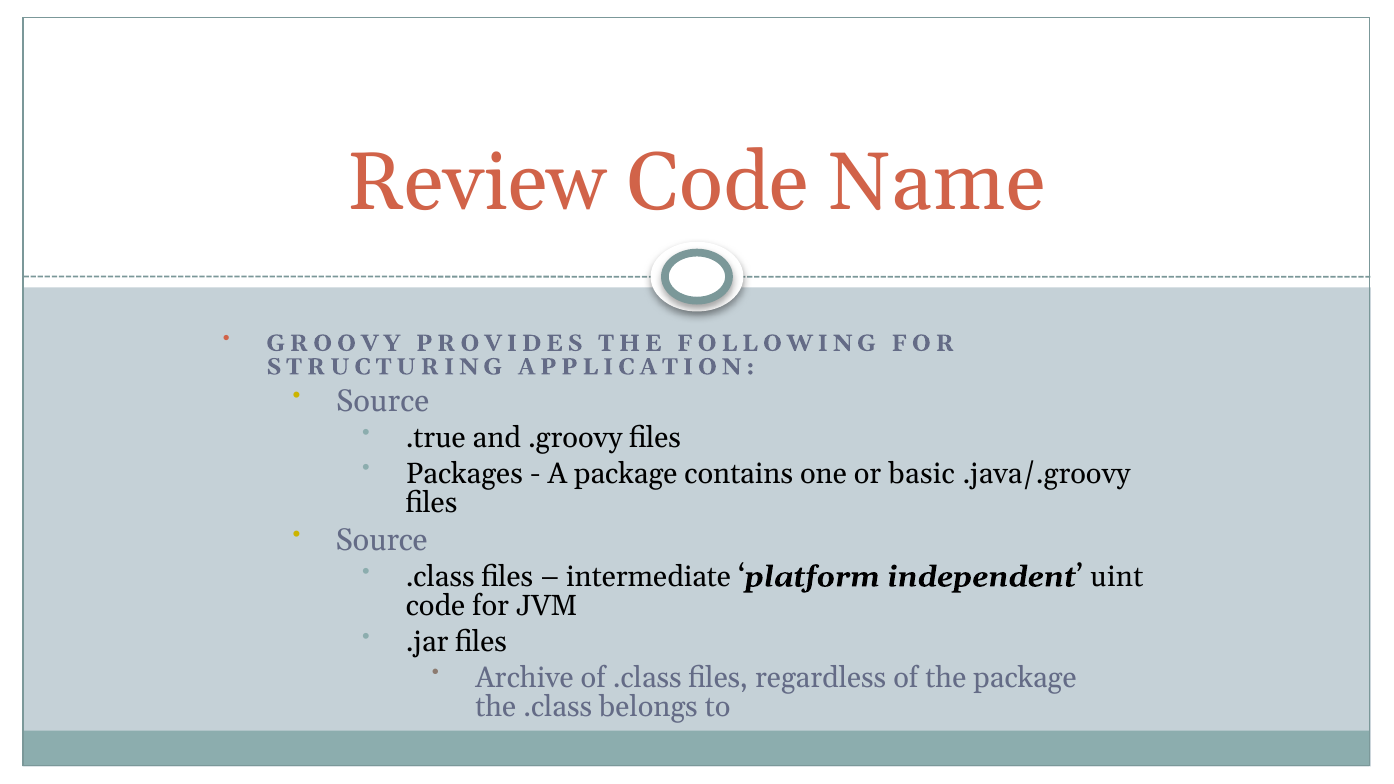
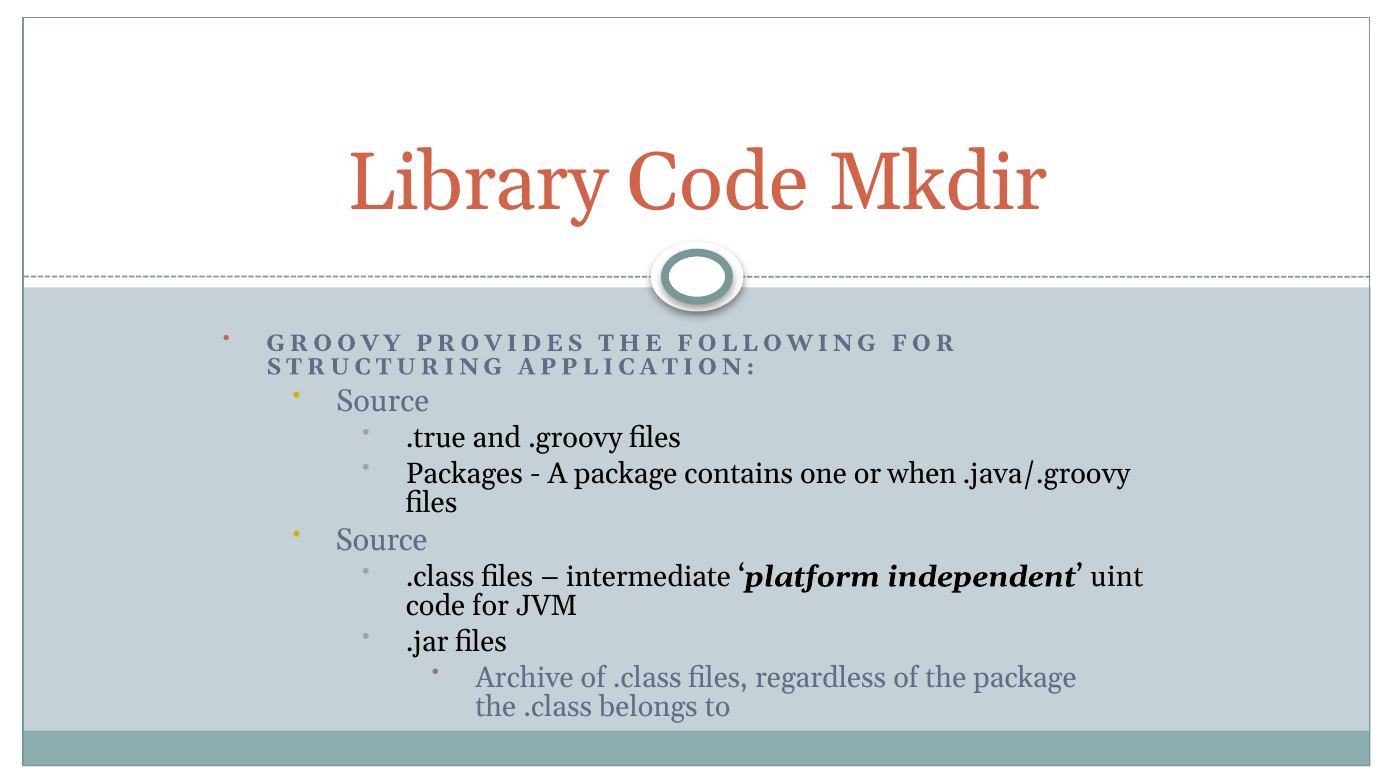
Review: Review -> Library
Name: Name -> Mkdir
basic: basic -> when
